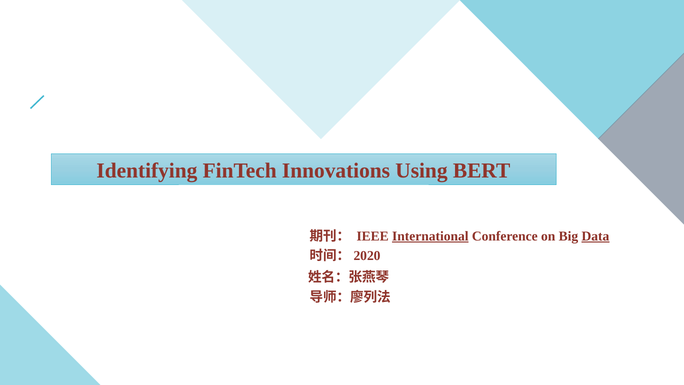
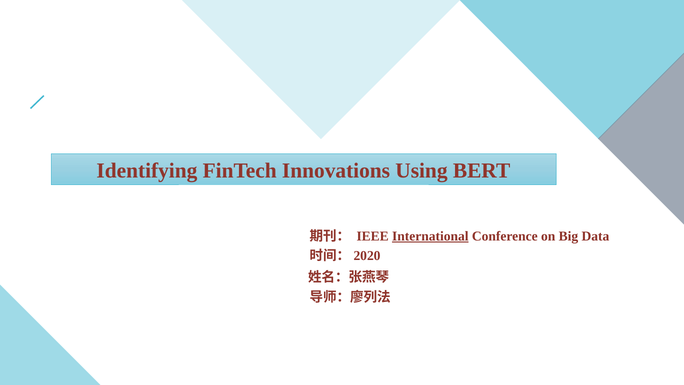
Data underline: present -> none
